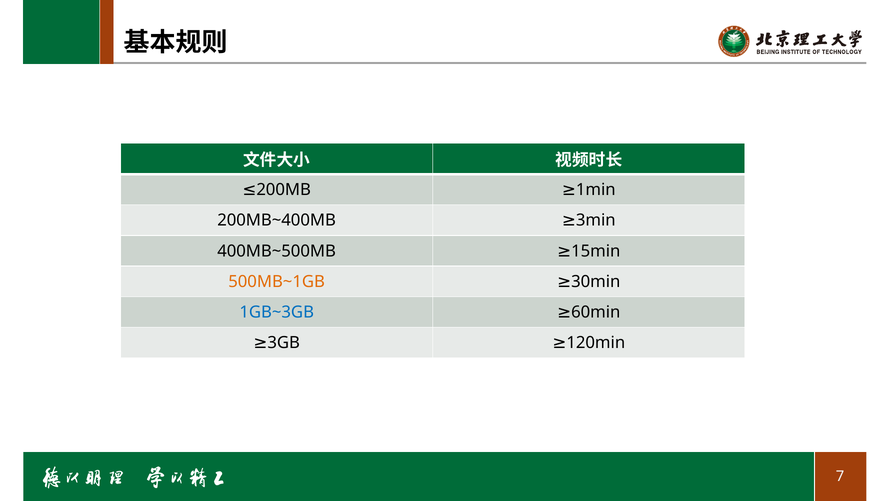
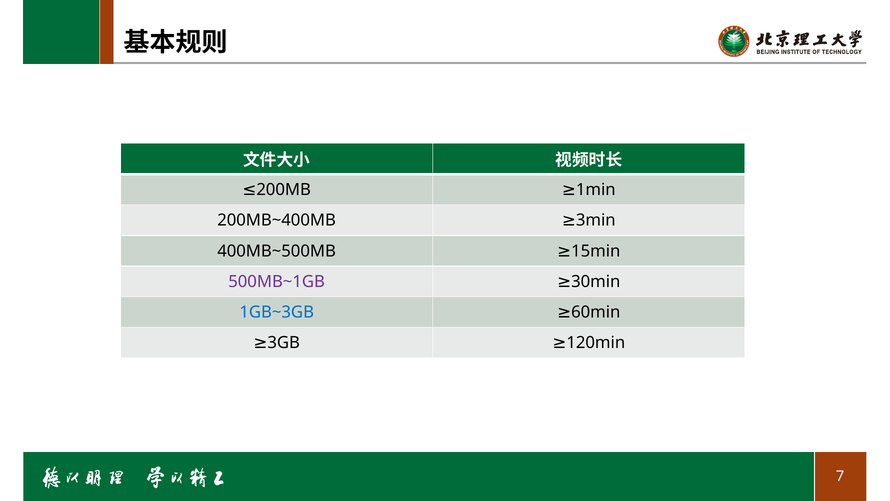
500MB~1GB colour: orange -> purple
